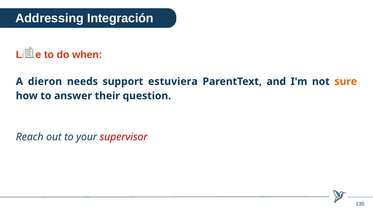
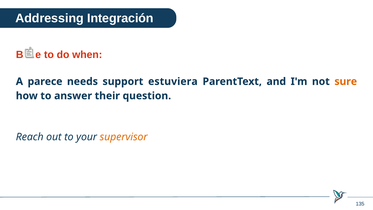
Libre: Libre -> Base
dieron: dieron -> parece
supervisor colour: red -> orange
